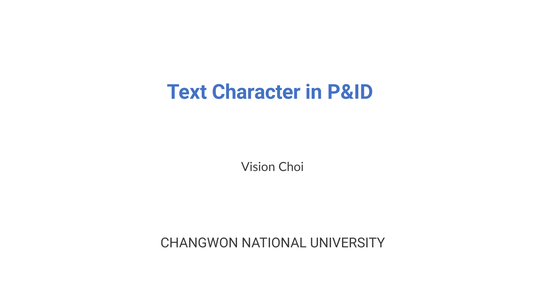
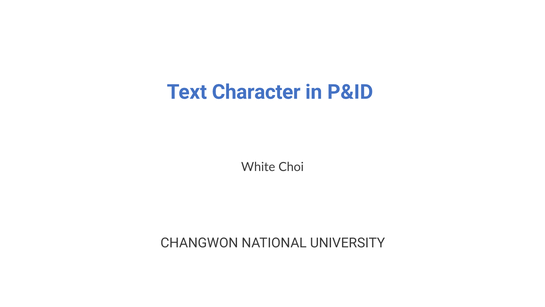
Vision: Vision -> White
